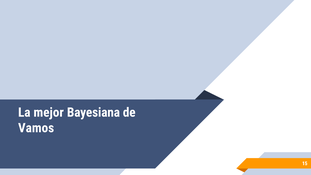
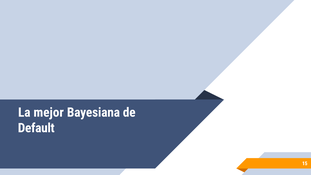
Vamos: Vamos -> Default
